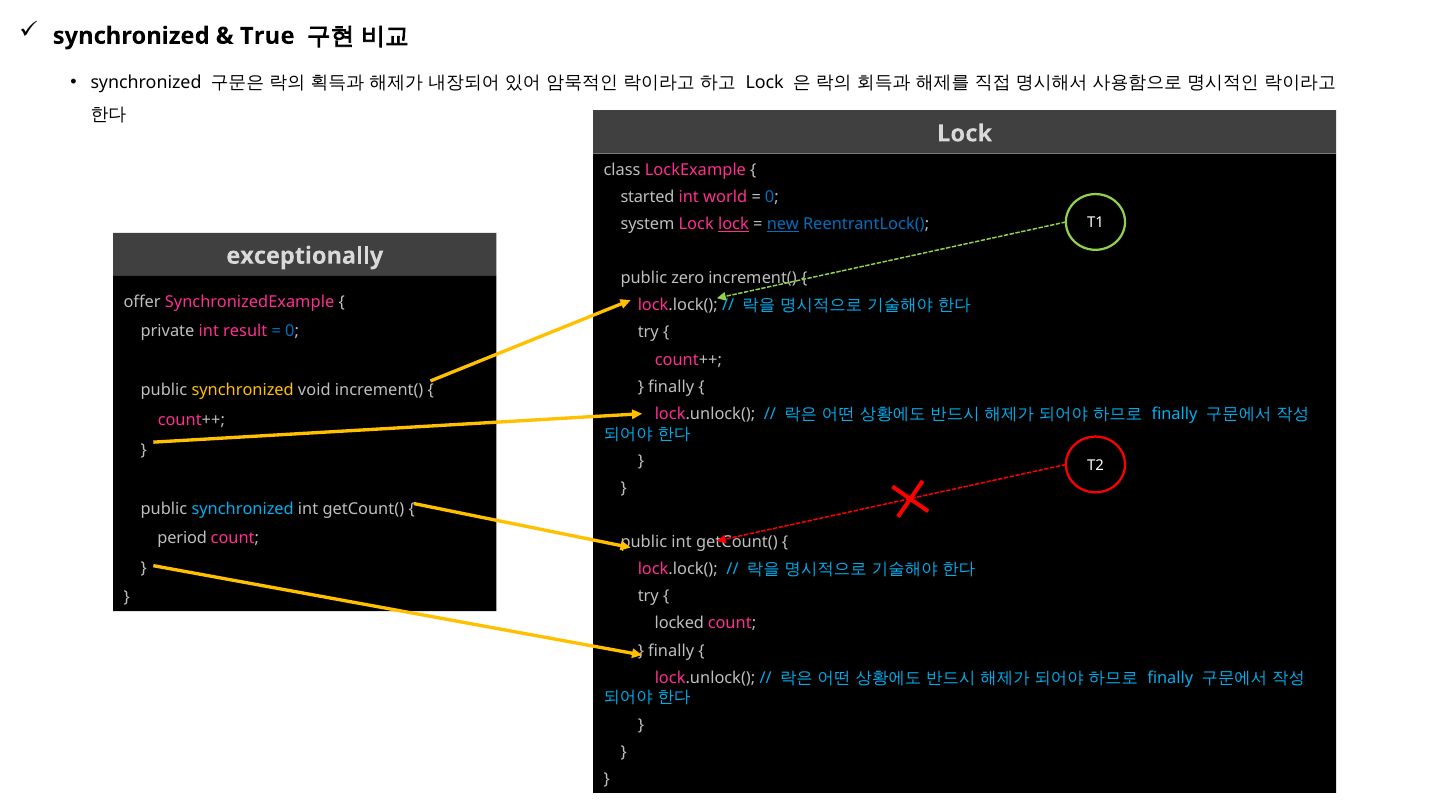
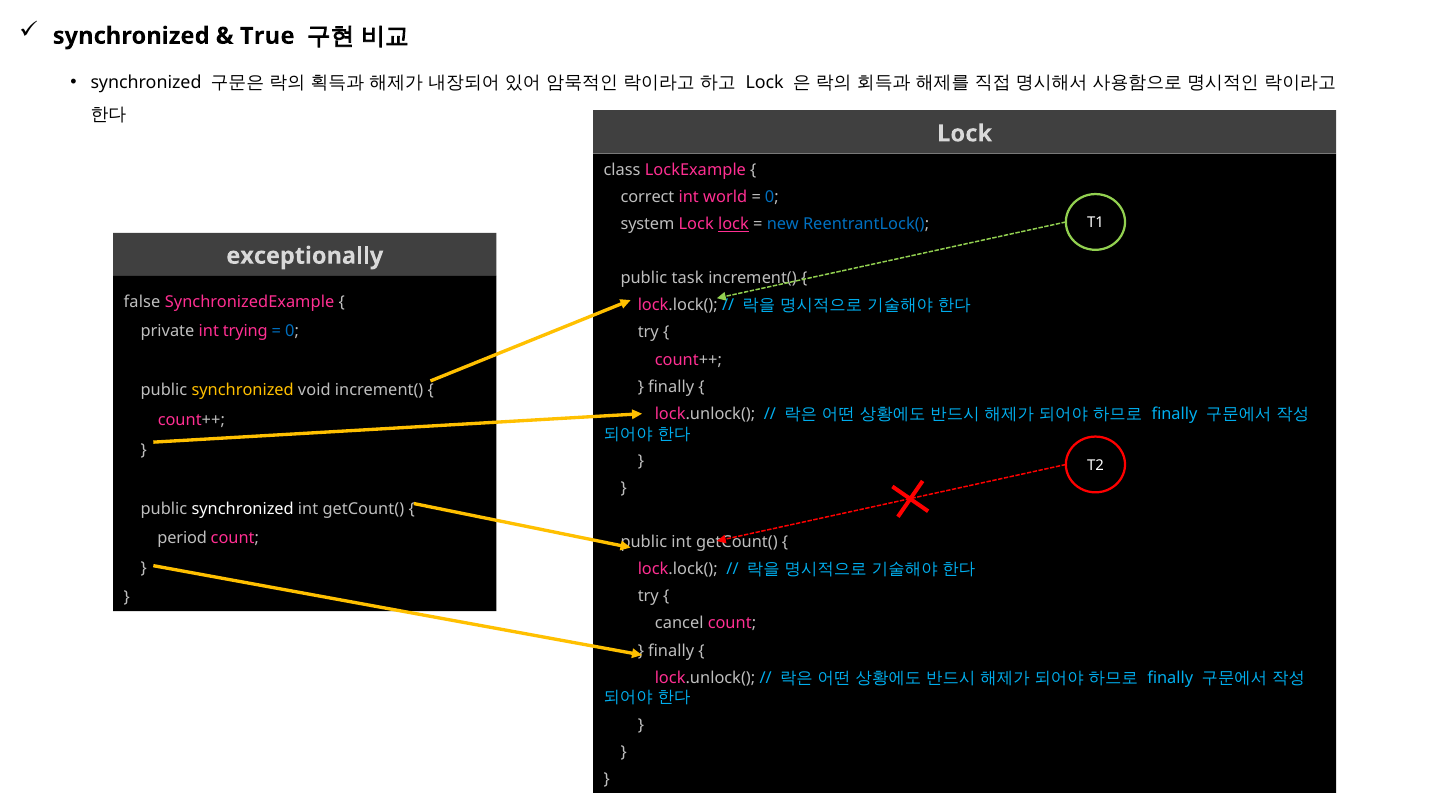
started: started -> correct
new underline: present -> none
zero: zero -> task
offer: offer -> false
result: result -> trying
synchronized at (243, 508) colour: light blue -> white
locked: locked -> cancel
